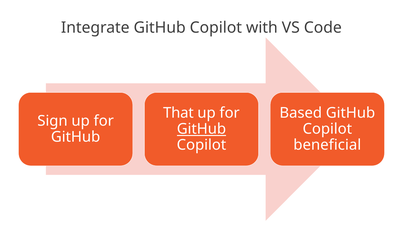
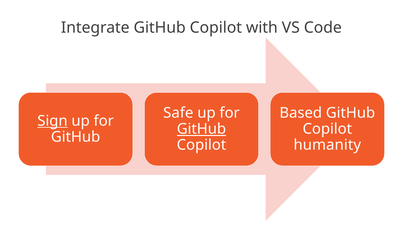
That: That -> Safe
Sign underline: none -> present
beneficial: beneficial -> humanity
